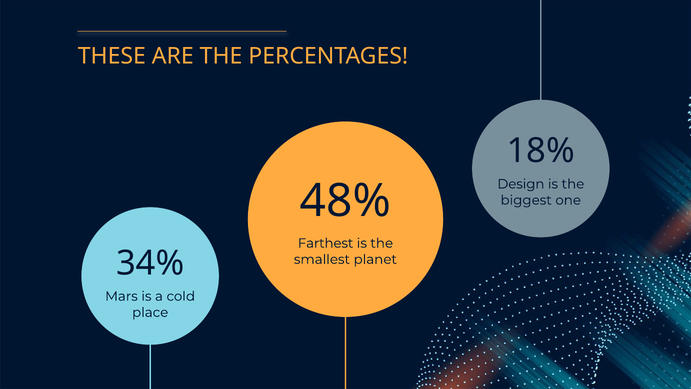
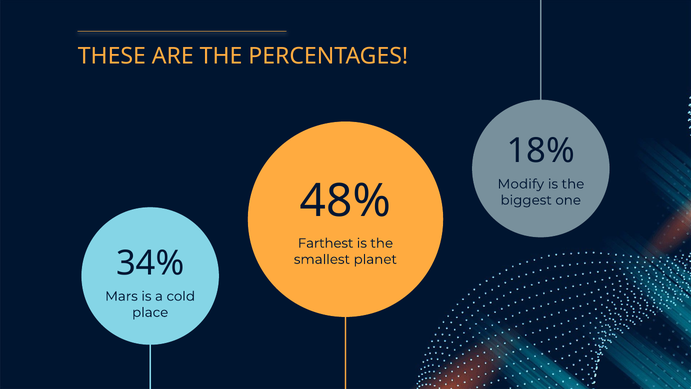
Design: Design -> Modify
